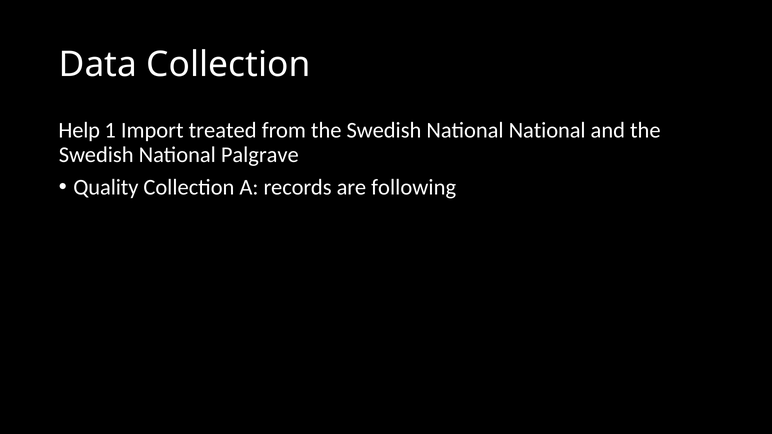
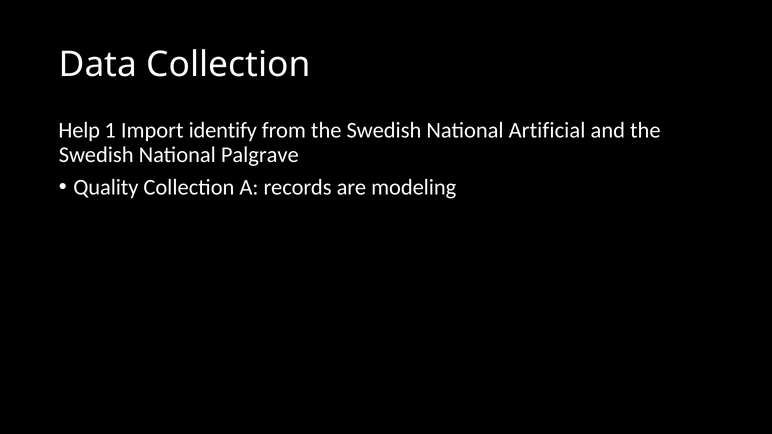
treated: treated -> identify
National National: National -> Artificial
following: following -> modeling
